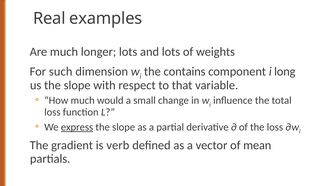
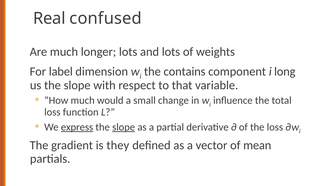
examples: examples -> confused
such: such -> label
slope at (124, 127) underline: none -> present
verb: verb -> they
